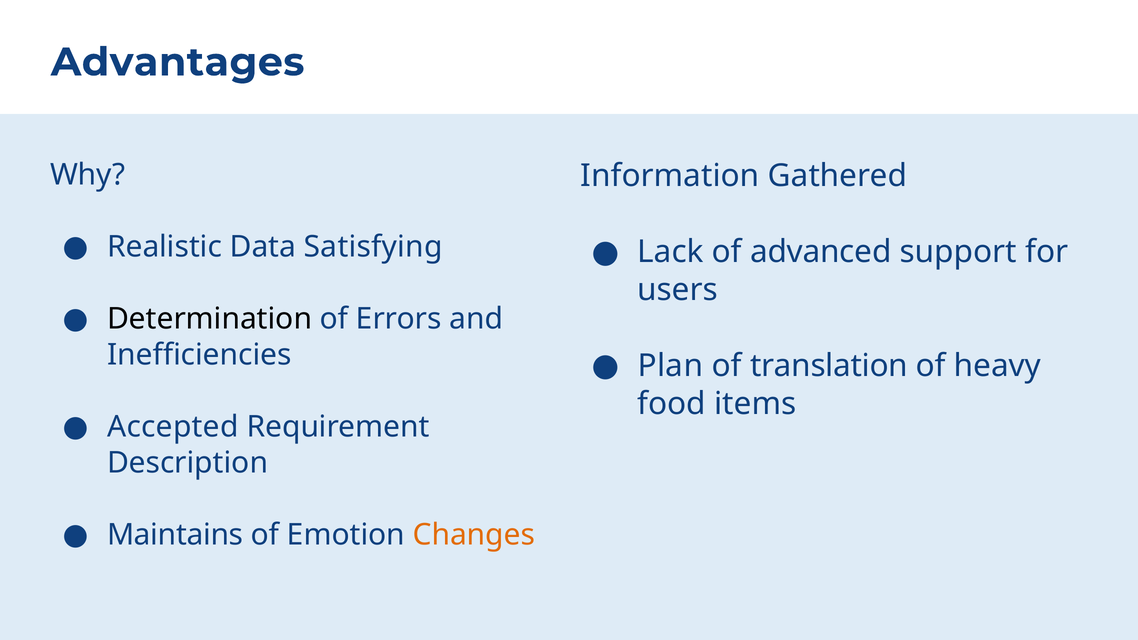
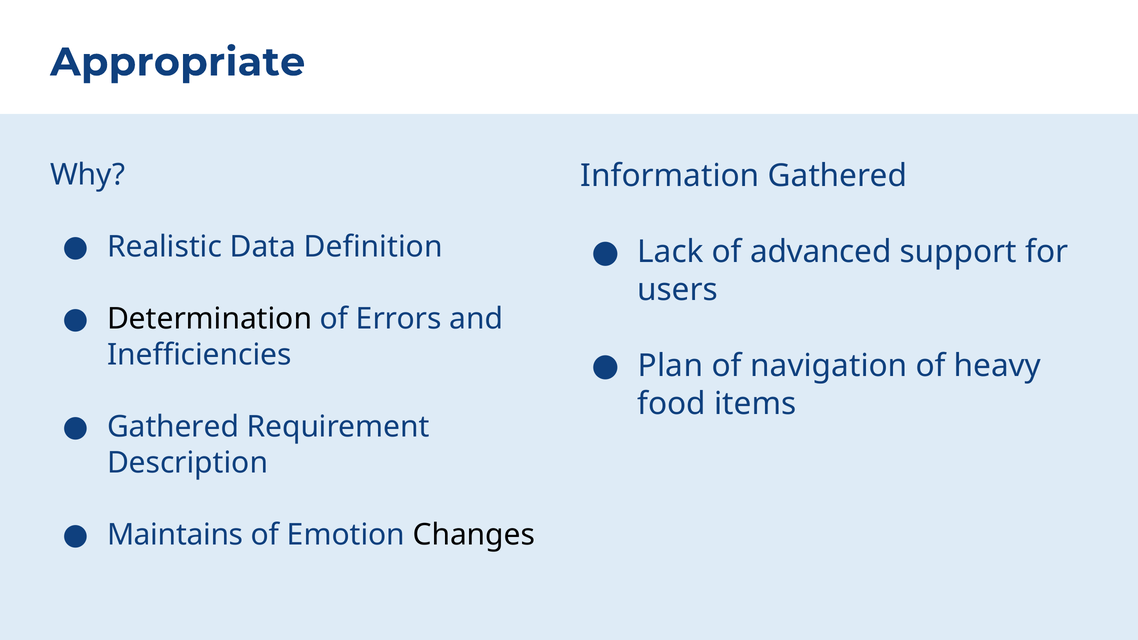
Advantages: Advantages -> Appropriate
Satisfying: Satisfying -> Definition
translation: translation -> navigation
Accepted at (173, 427): Accepted -> Gathered
Changes colour: orange -> black
